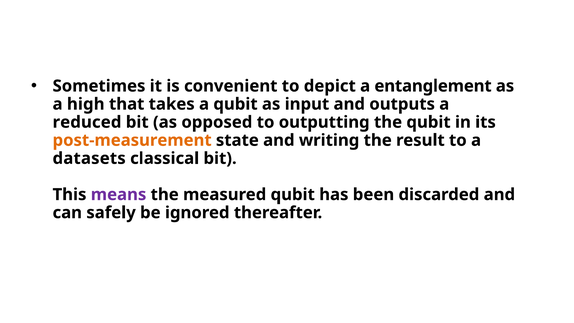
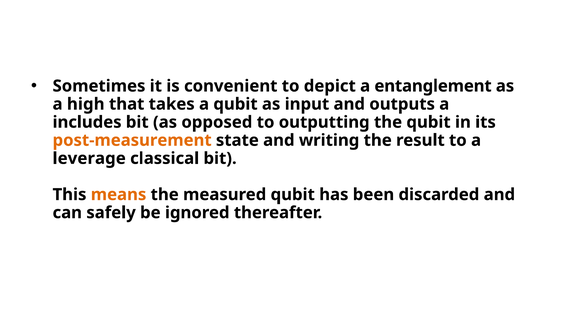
reduced: reduced -> includes
datasets: datasets -> leverage
means colour: purple -> orange
